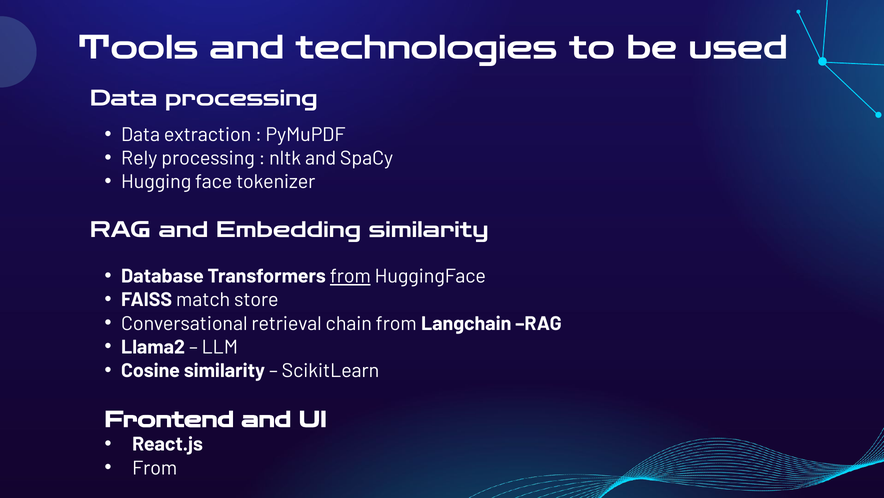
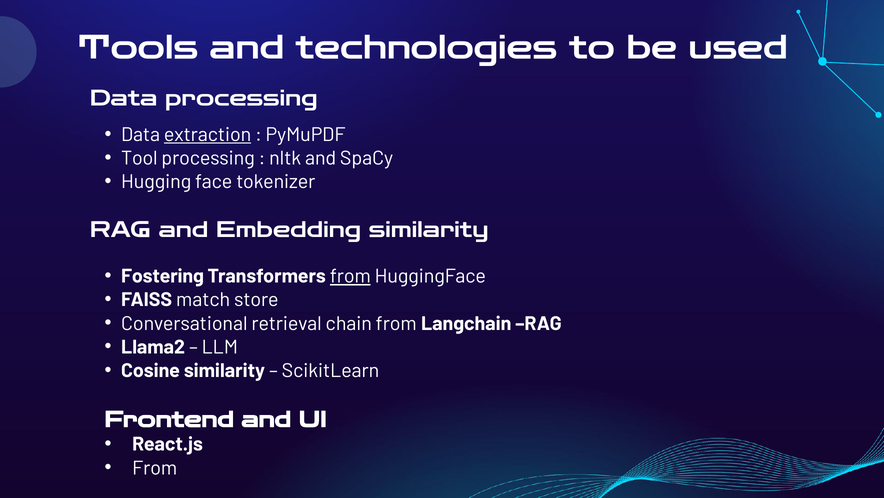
extraction underline: none -> present
Rely: Rely -> Tool
Database: Database -> Fostering
